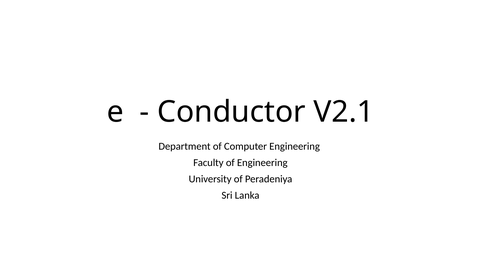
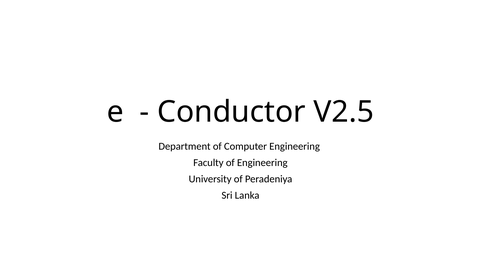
V2.1: V2.1 -> V2.5
